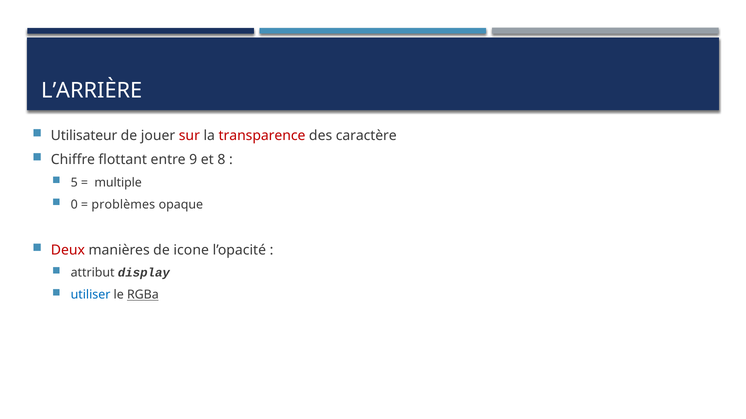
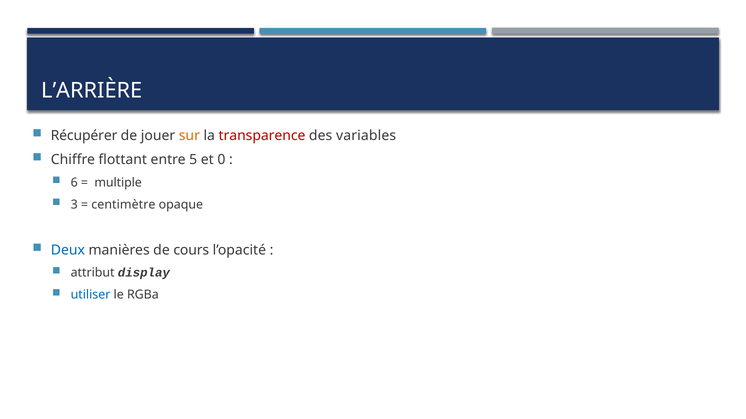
Utilisateur: Utilisateur -> Récupérer
sur colour: red -> orange
caractère: caractère -> variables
9: 9 -> 5
8: 8 -> 0
5: 5 -> 6
0: 0 -> 3
problèmes: problèmes -> centimètre
Deux colour: red -> blue
icone: icone -> cours
RGBa underline: present -> none
